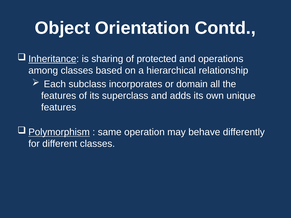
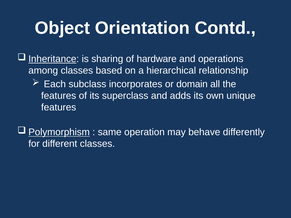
protected: protected -> hardware
